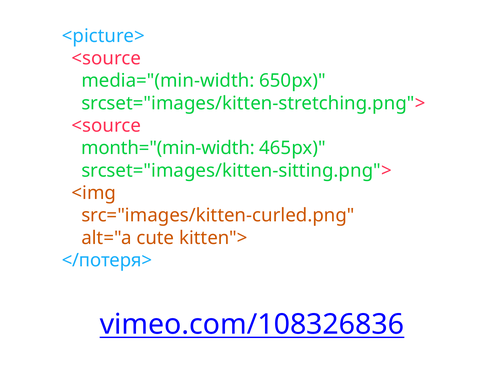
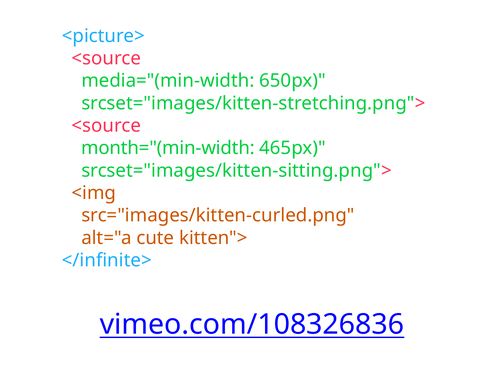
</потеря>: </потеря> -> </infinite>
